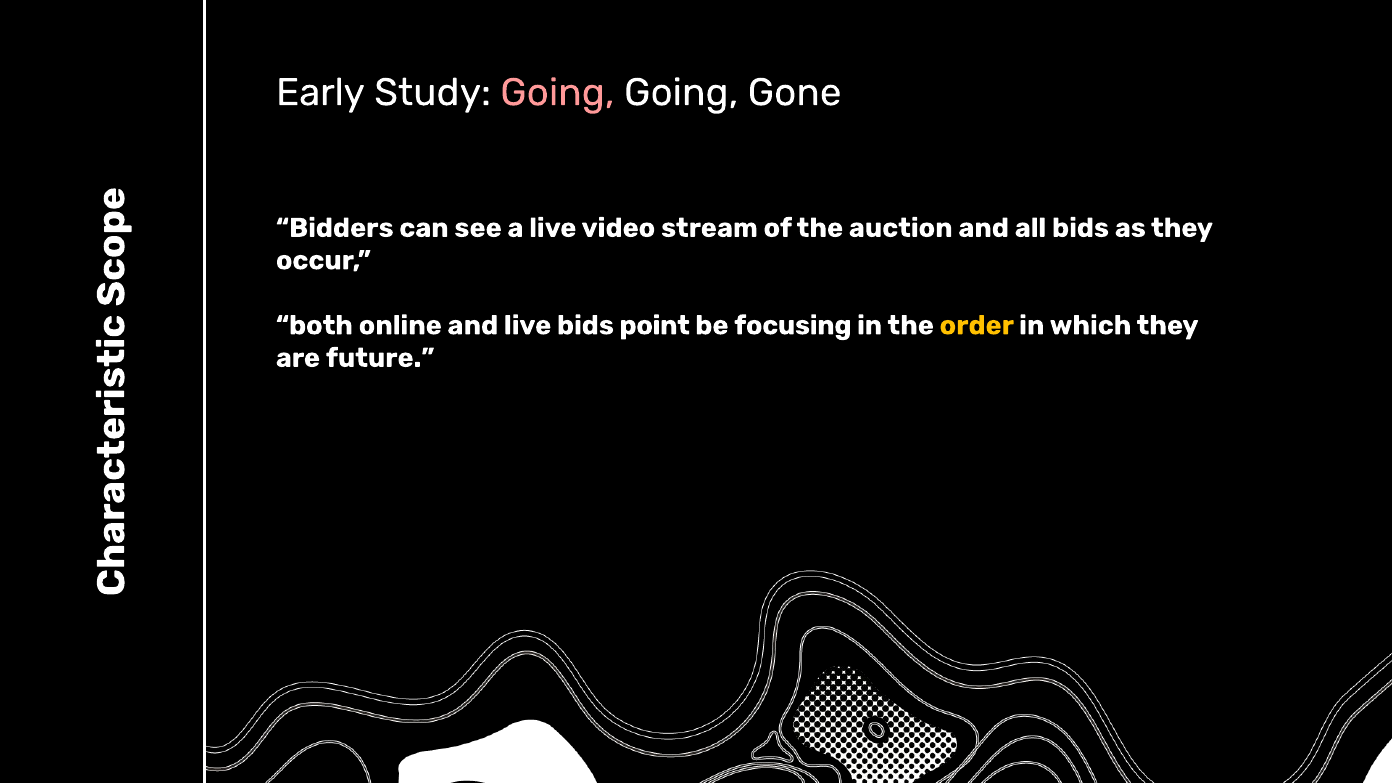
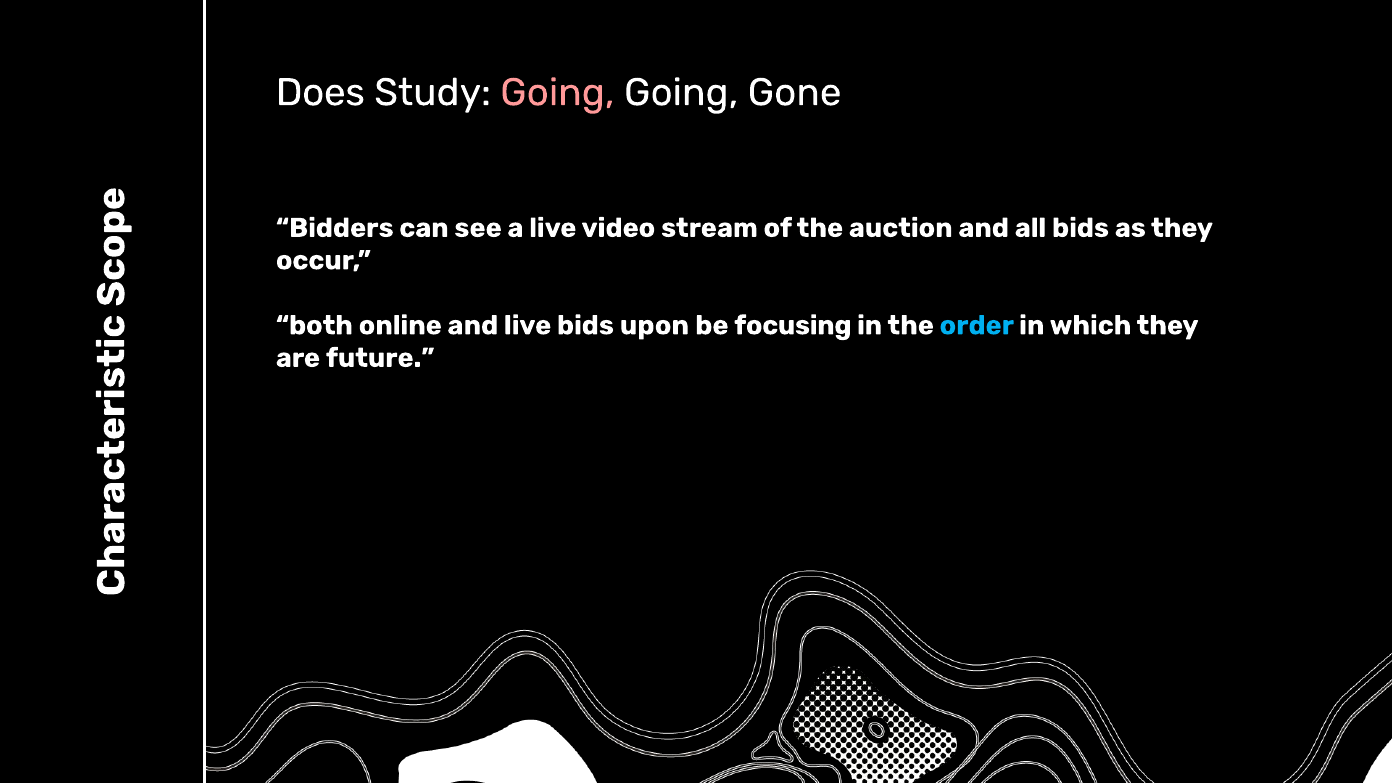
Early: Early -> Does
point: point -> upon
order colour: yellow -> light blue
